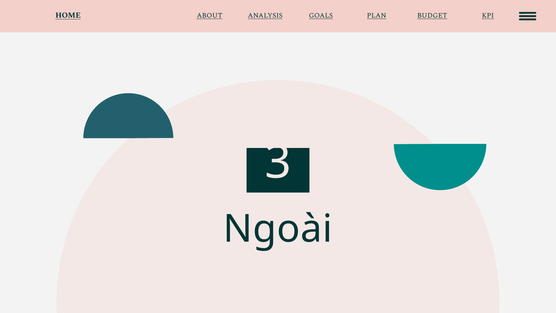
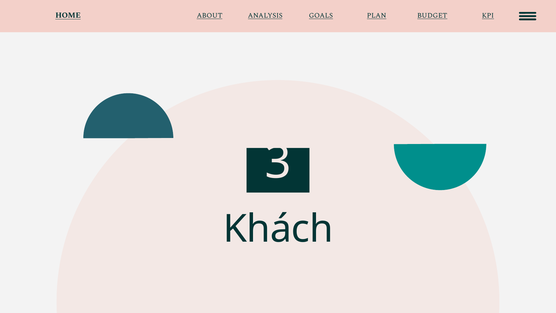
Ngoài: Ngoài -> Khách
